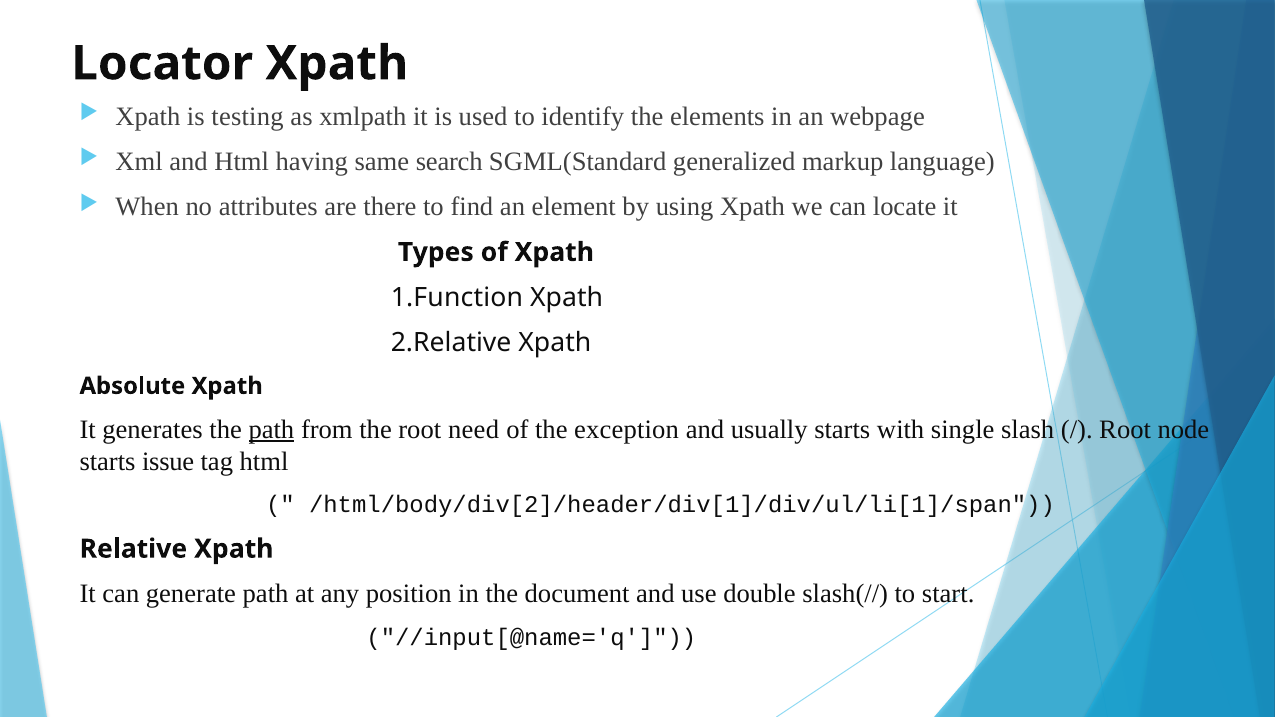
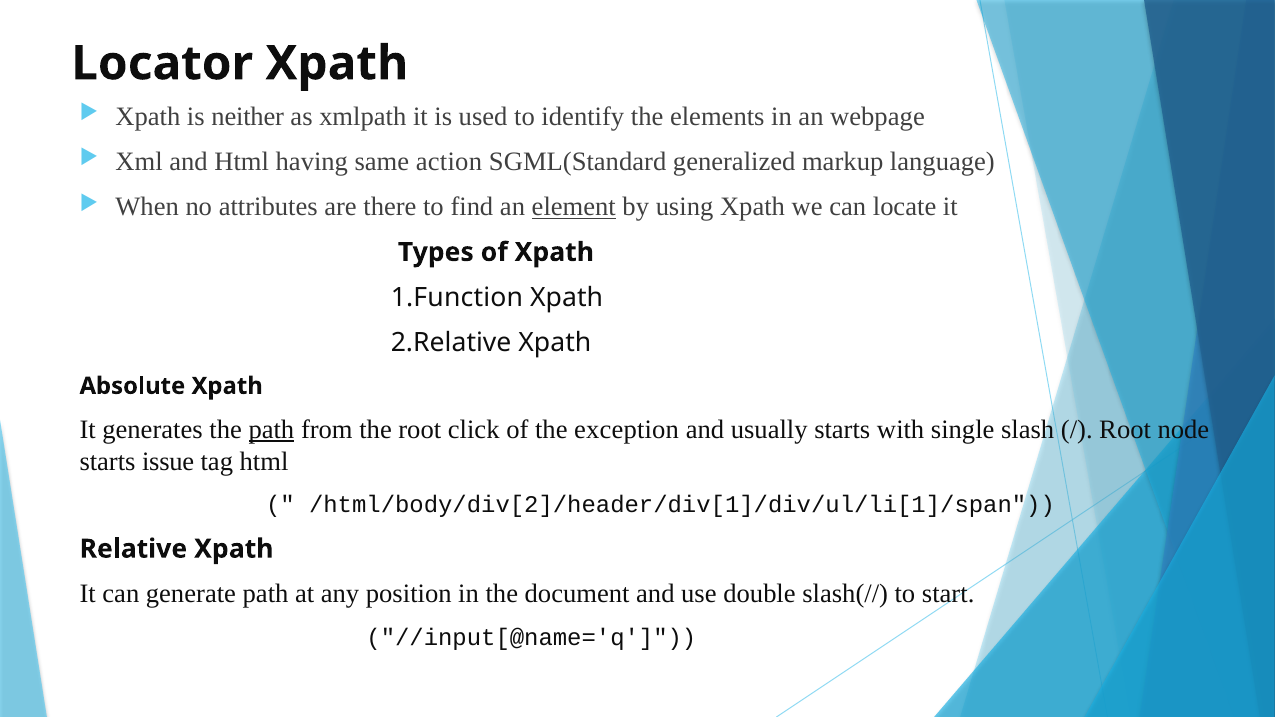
testing: testing -> neither
search: search -> action
element underline: none -> present
need: need -> click
